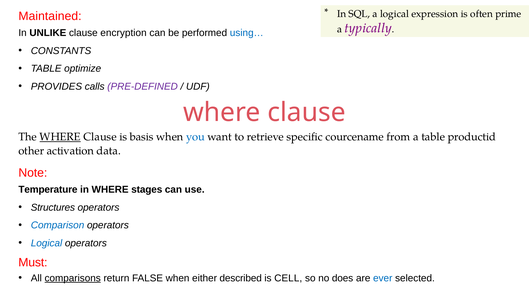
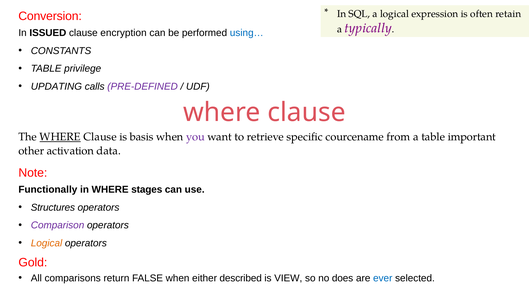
prime: prime -> retain
Maintained: Maintained -> Conversion
UNLIKE: UNLIKE -> ISSUED
optimize: optimize -> privilege
PROVIDES: PROVIDES -> UPDATING
you colour: blue -> purple
productid: productid -> important
Temperature: Temperature -> Functionally
Comparison colour: blue -> purple
Logical at (47, 243) colour: blue -> orange
Must: Must -> Gold
comparisons underline: present -> none
CELL: CELL -> VIEW
